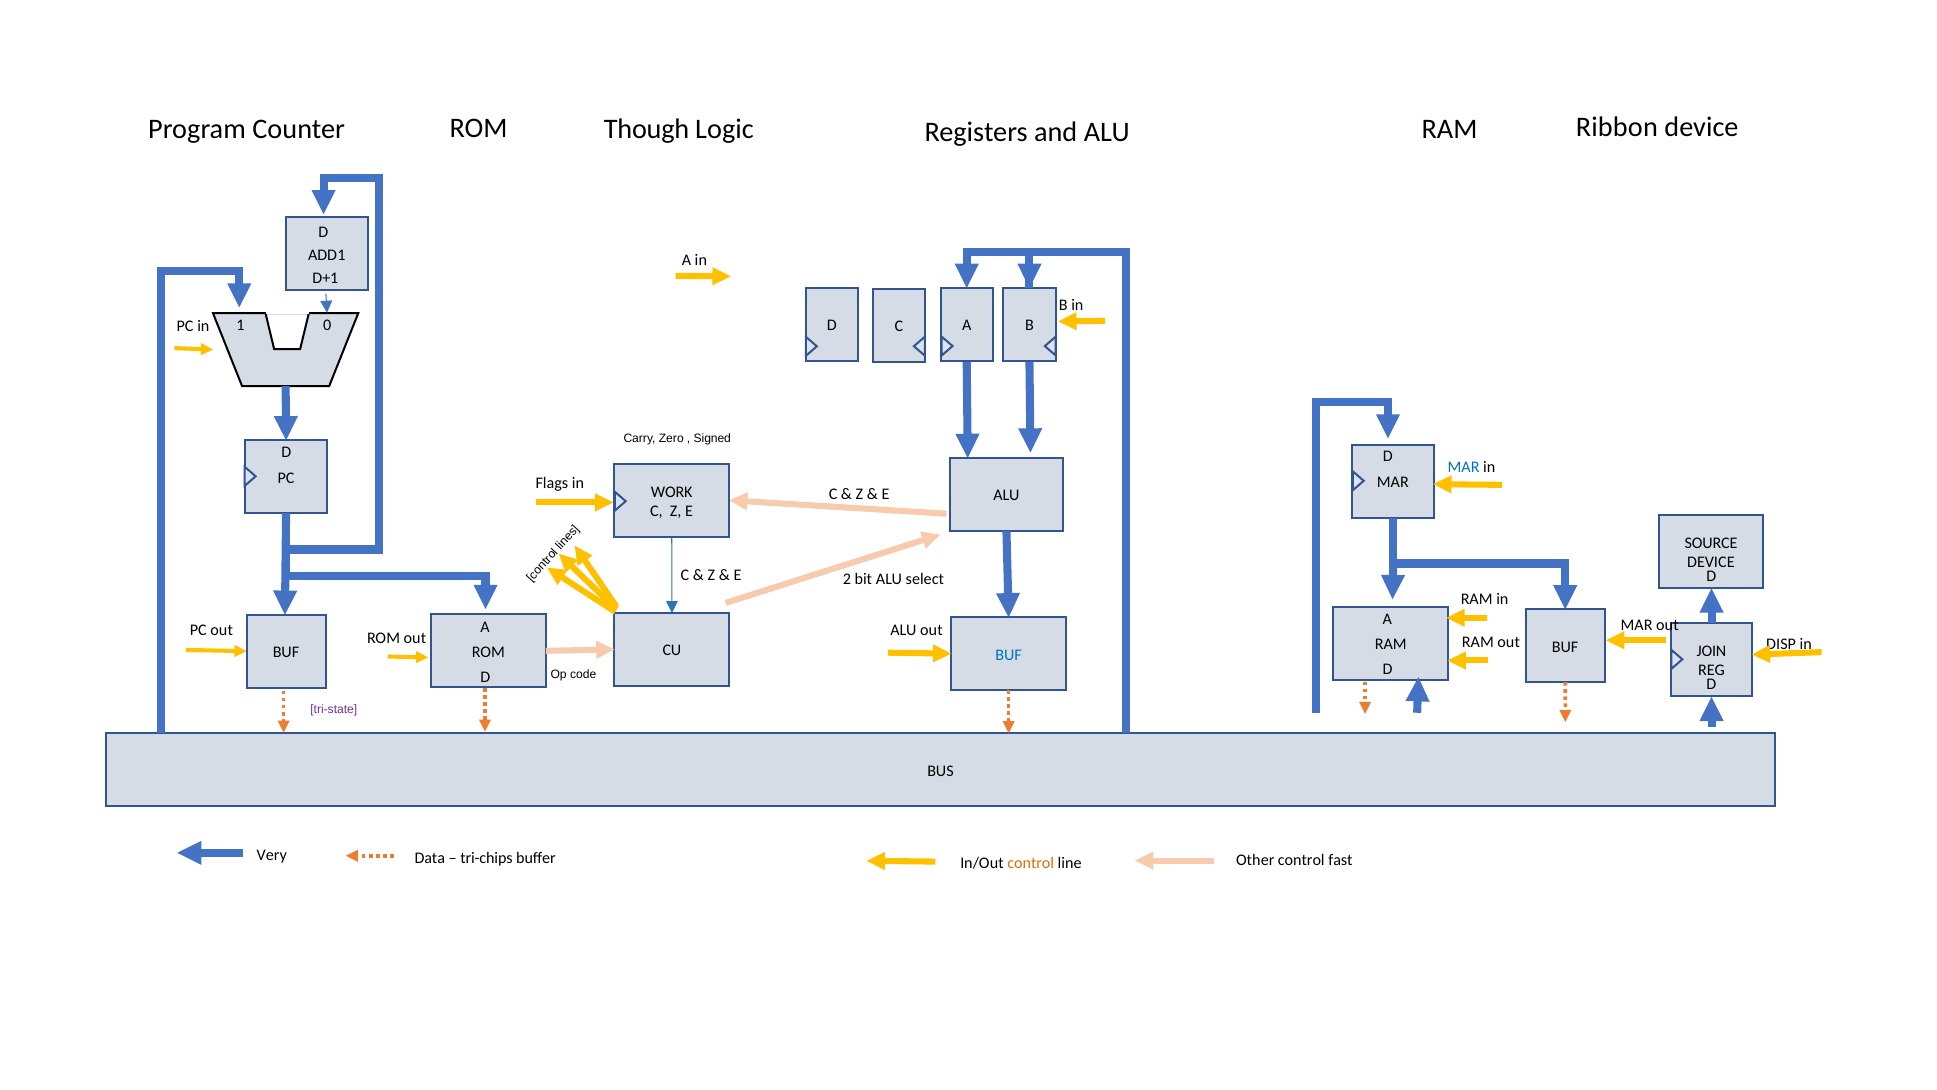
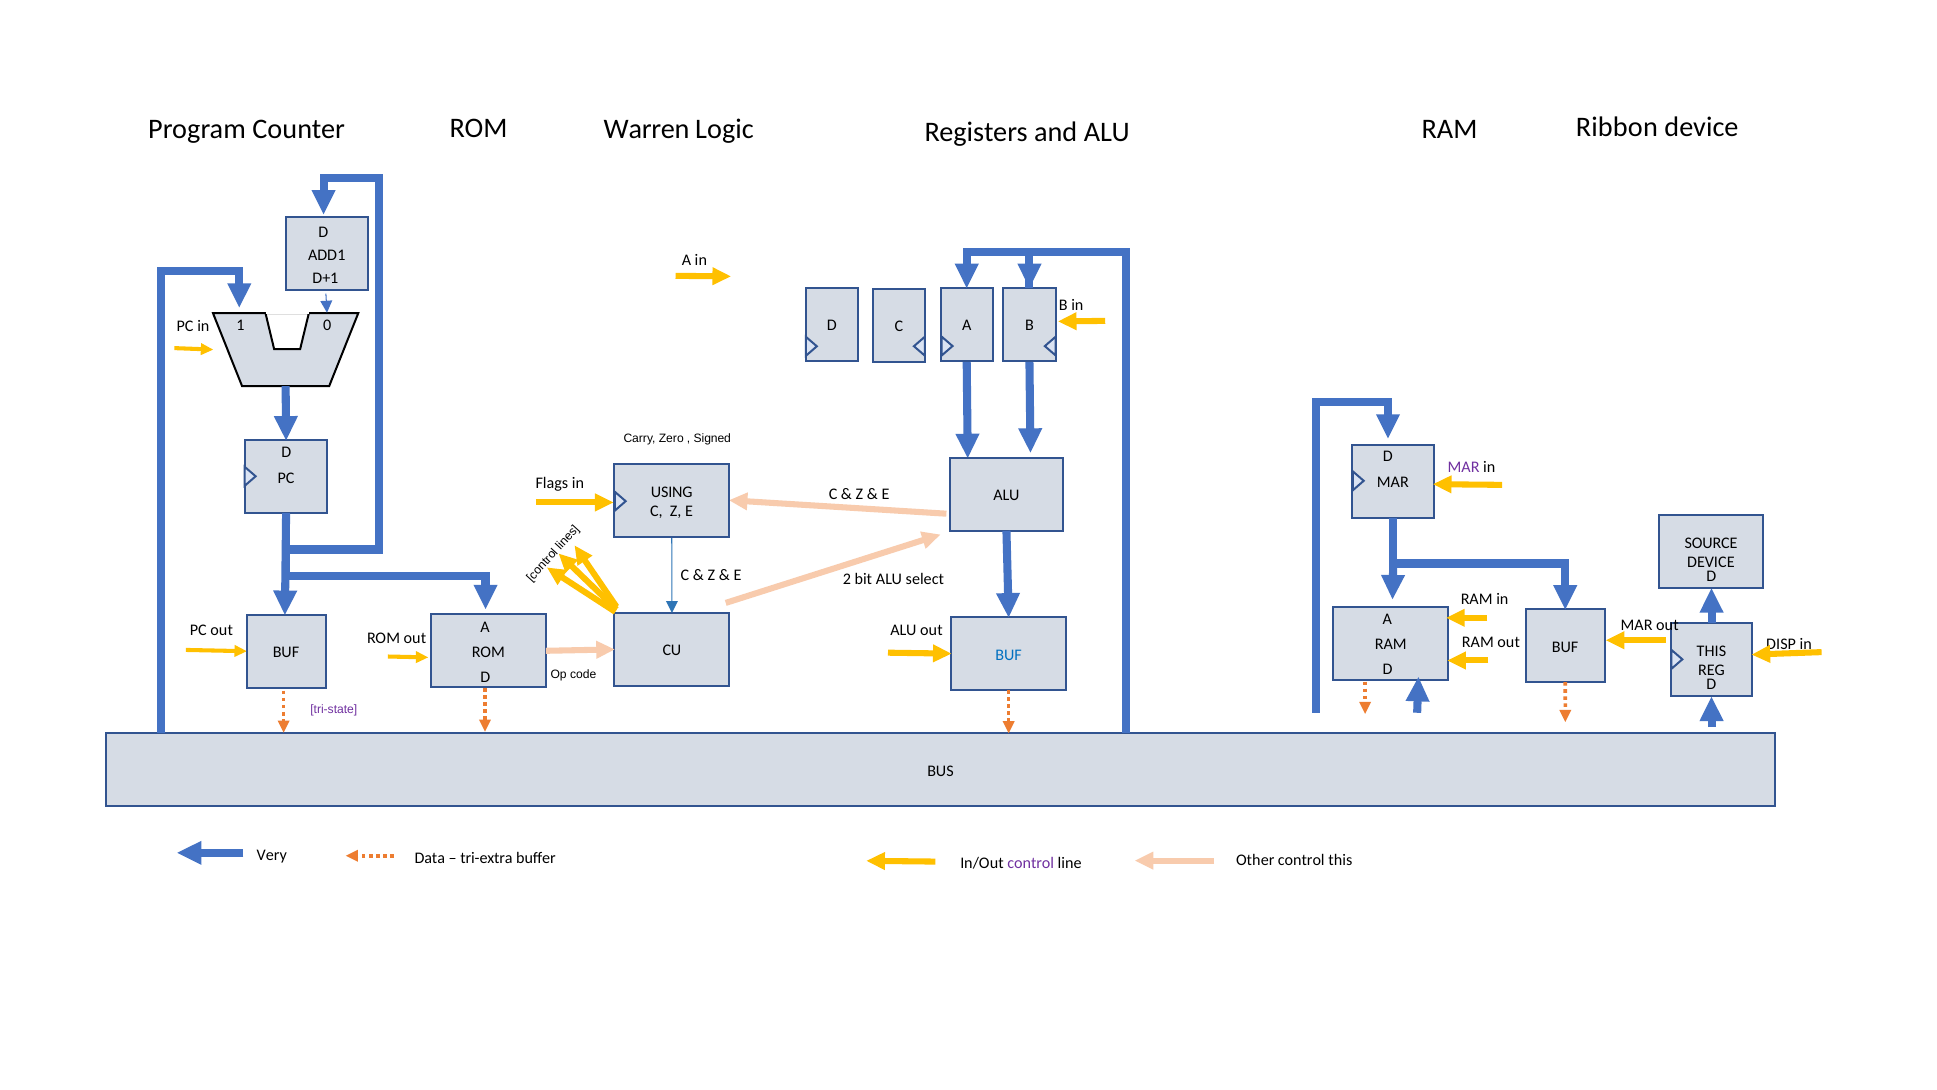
Though: Though -> Warren
MAR at (1464, 467) colour: blue -> purple
WORK: WORK -> USING
JOIN at (1711, 651): JOIN -> THIS
control fast: fast -> this
tri-chips: tri-chips -> tri-extra
control at (1031, 862) colour: orange -> purple
